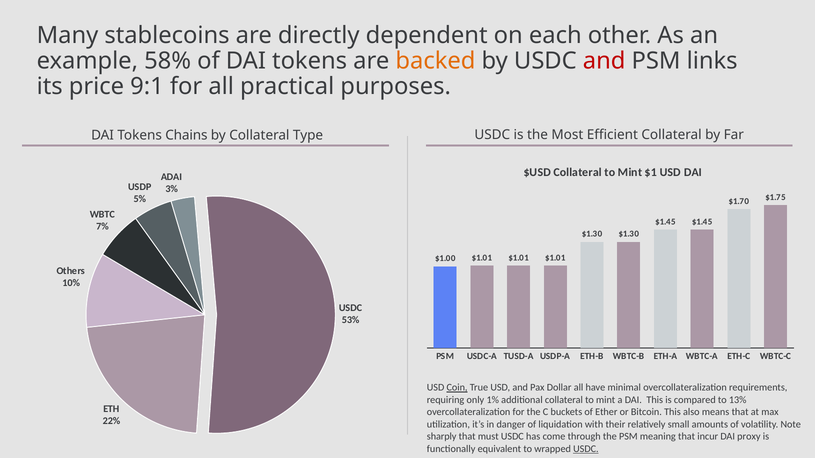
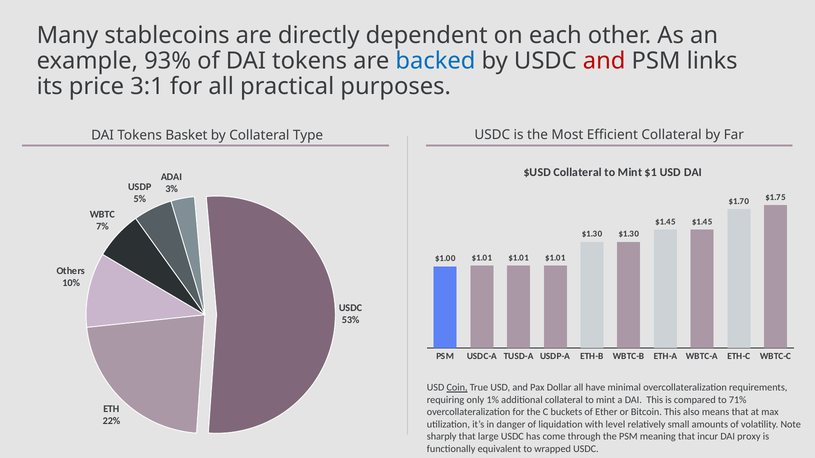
58%: 58% -> 93%
backed colour: orange -> blue
9:1: 9:1 -> 3:1
Chains: Chains -> Basket
13%: 13% -> 71%
their: their -> level
must: must -> large
USDC at (586, 449) underline: present -> none
